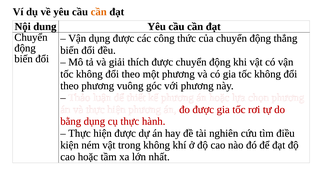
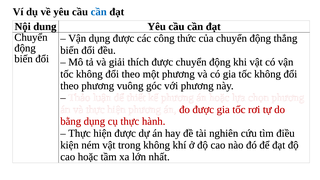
cần at (99, 12) colour: orange -> blue
